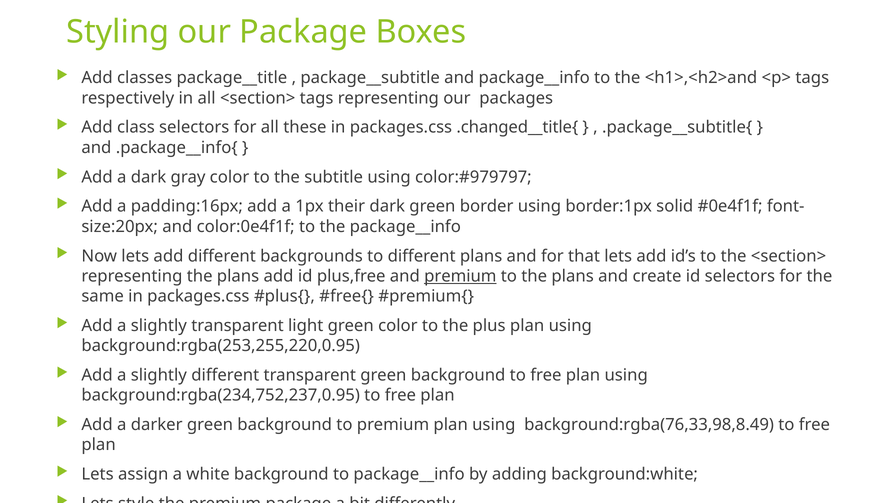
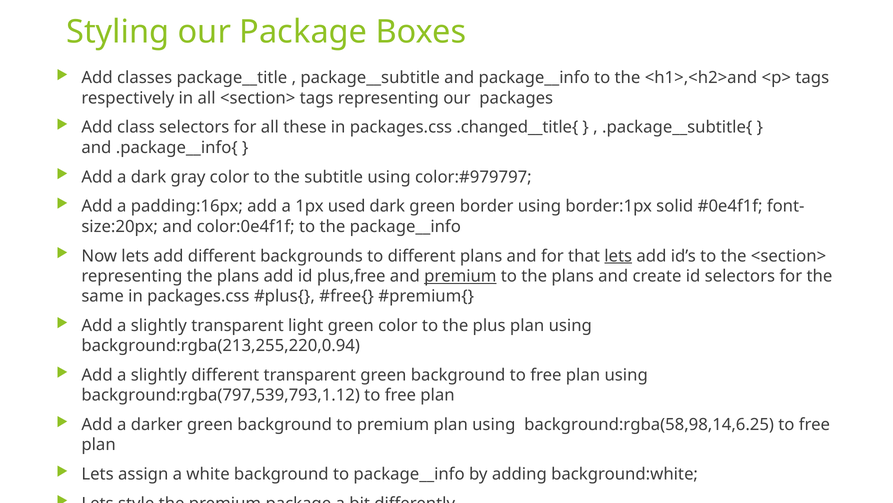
their: their -> used
lets at (618, 256) underline: none -> present
background:rgba(253,255,220,0.95: background:rgba(253,255,220,0.95 -> background:rgba(213,255,220,0.94
background:rgba(234,752,237,0.95: background:rgba(234,752,237,0.95 -> background:rgba(797,539,793,1.12
background:rgba(76,33,98,8.49: background:rgba(76,33,98,8.49 -> background:rgba(58,98,14,6.25
